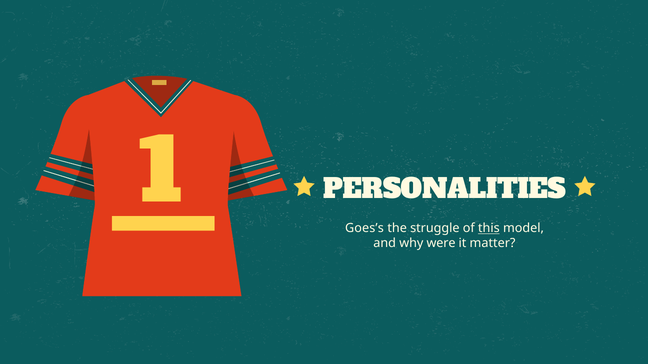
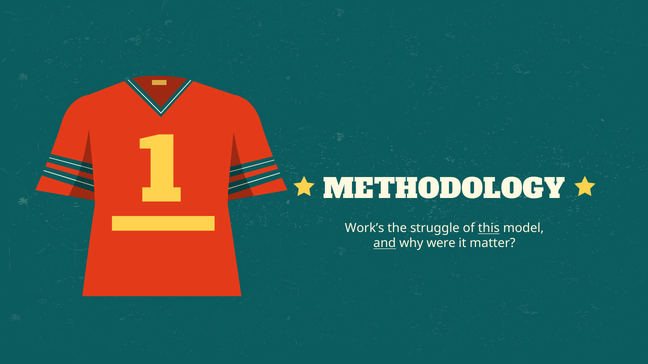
PERSONALITIES: PERSONALITIES -> METHODOLOGY
Goes’s: Goes’s -> Work’s
and underline: none -> present
